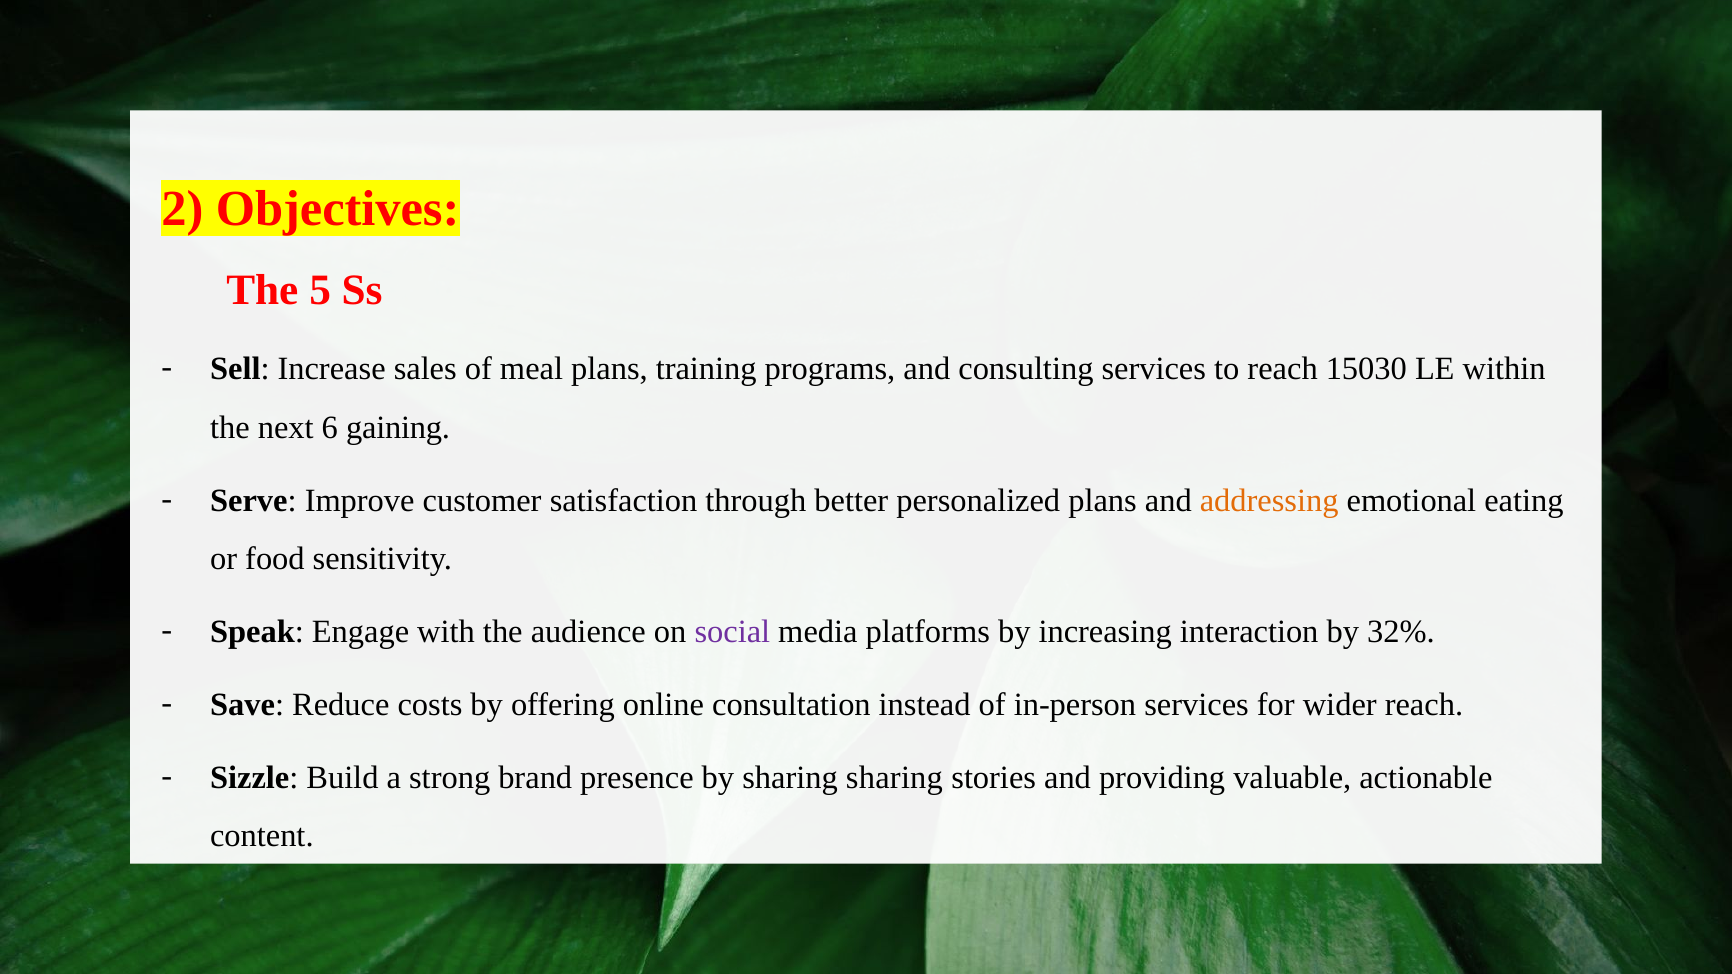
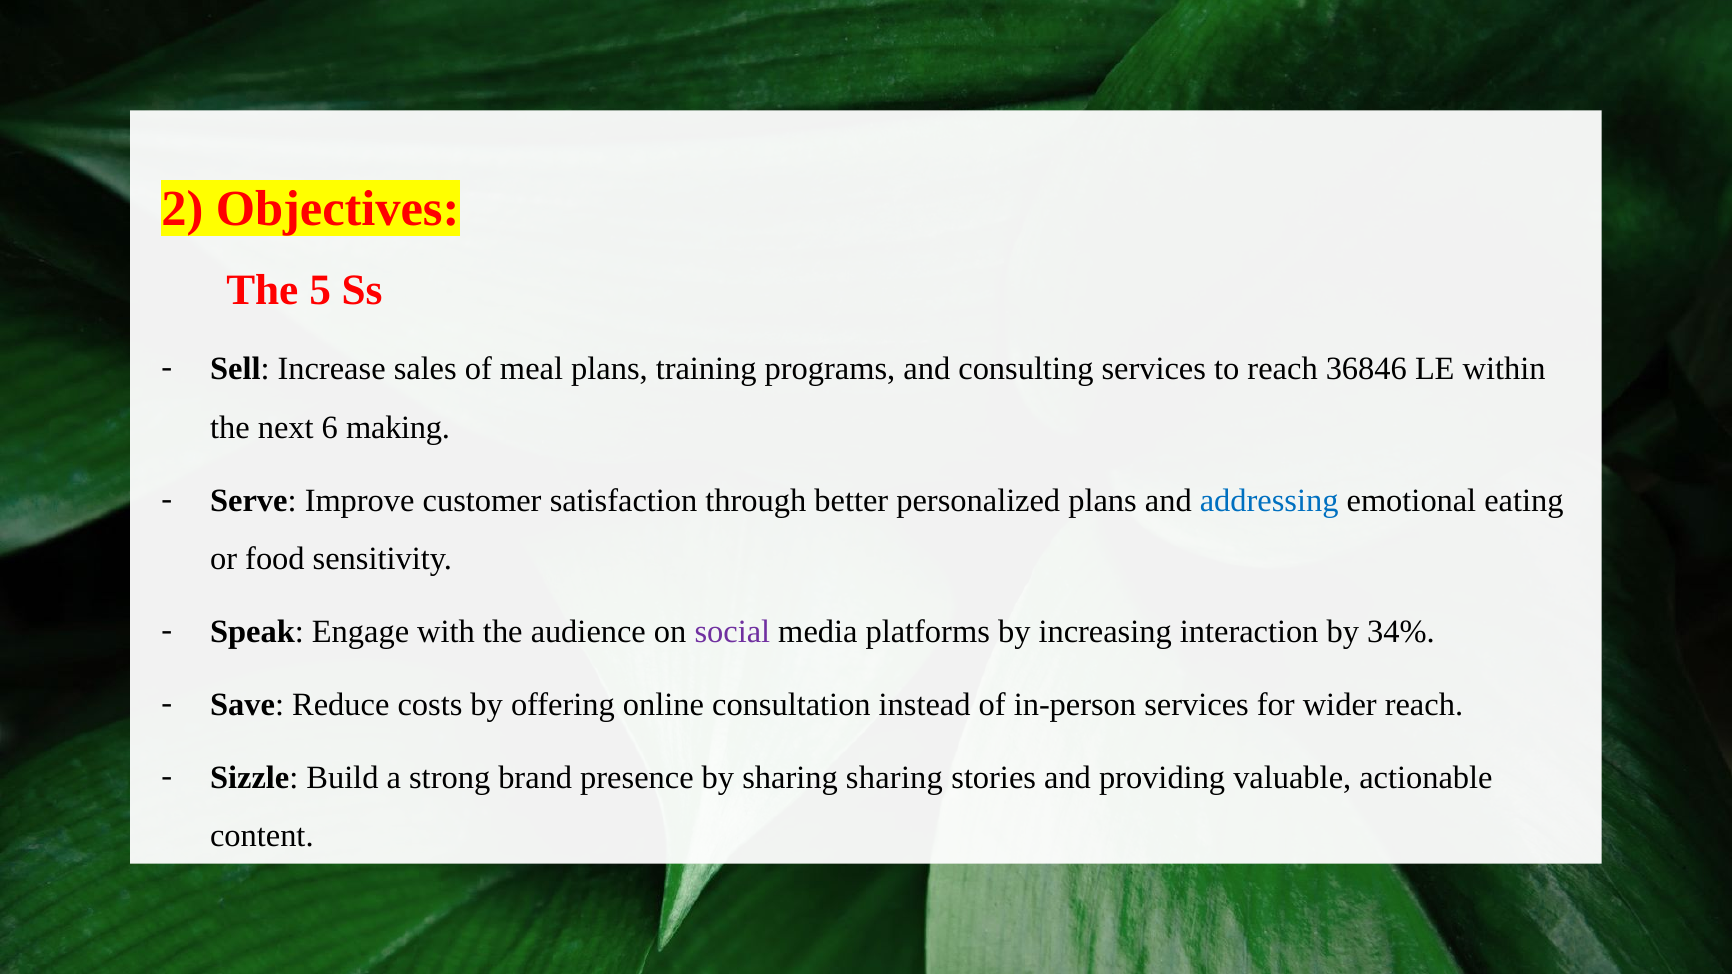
15030: 15030 -> 36846
gaining: gaining -> making
addressing colour: orange -> blue
32%: 32% -> 34%
